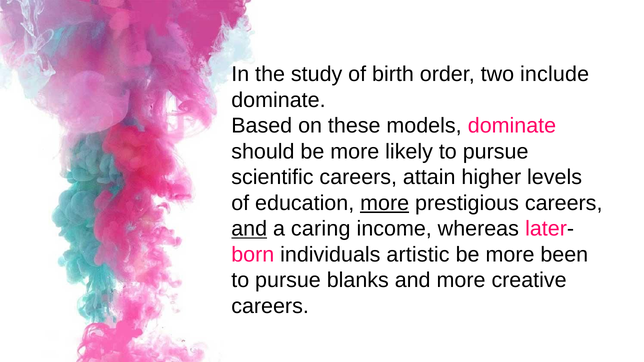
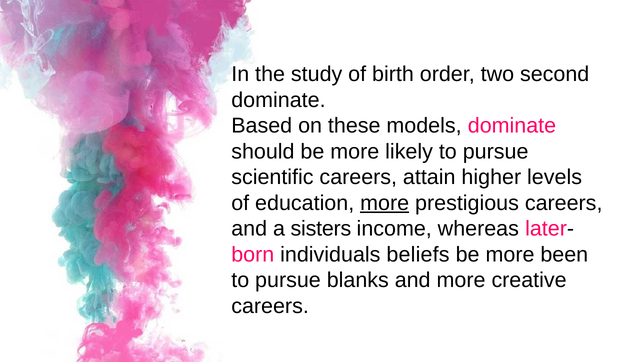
include: include -> second
and at (249, 229) underline: present -> none
caring: caring -> sisters
artistic: artistic -> beliefs
